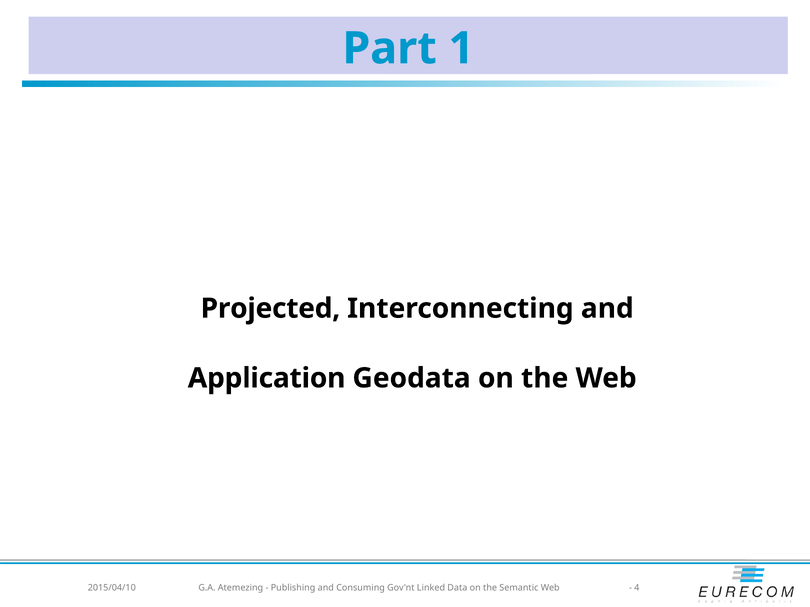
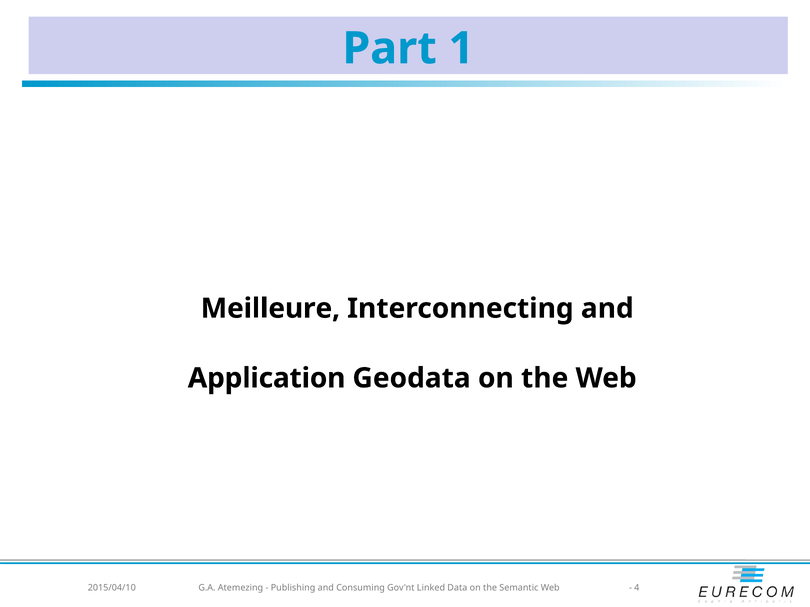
Projected: Projected -> Meilleure
